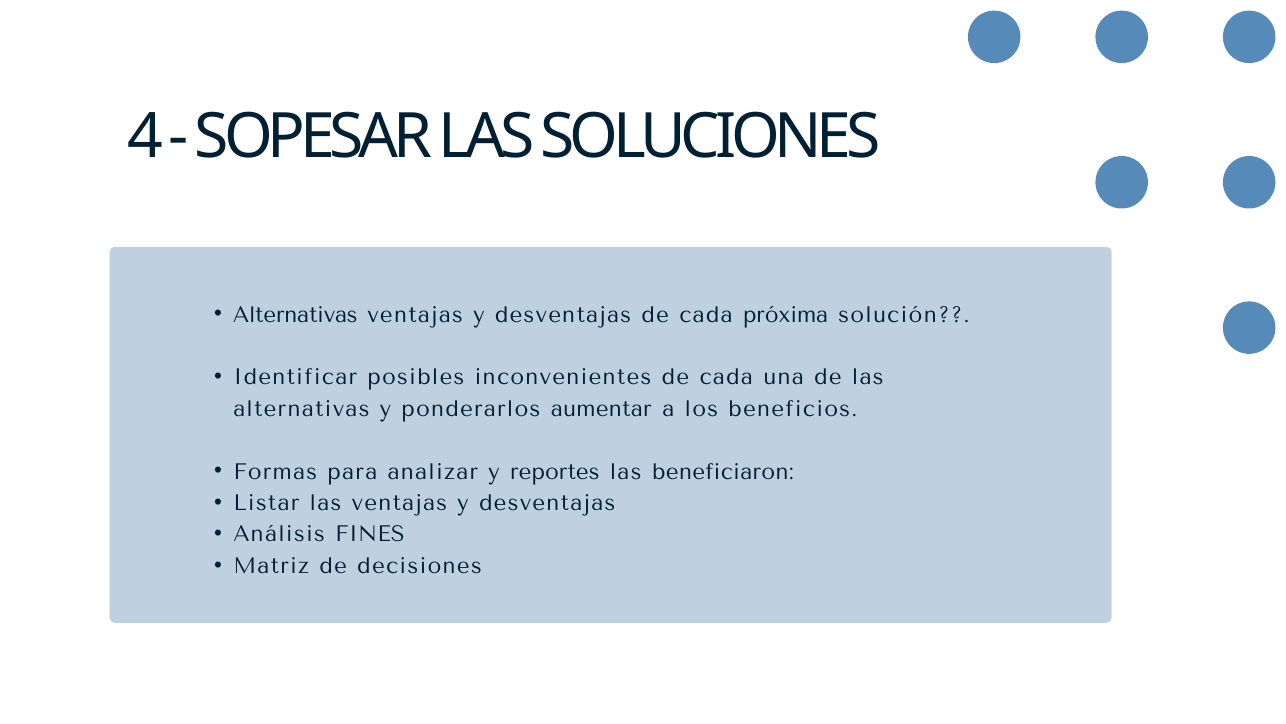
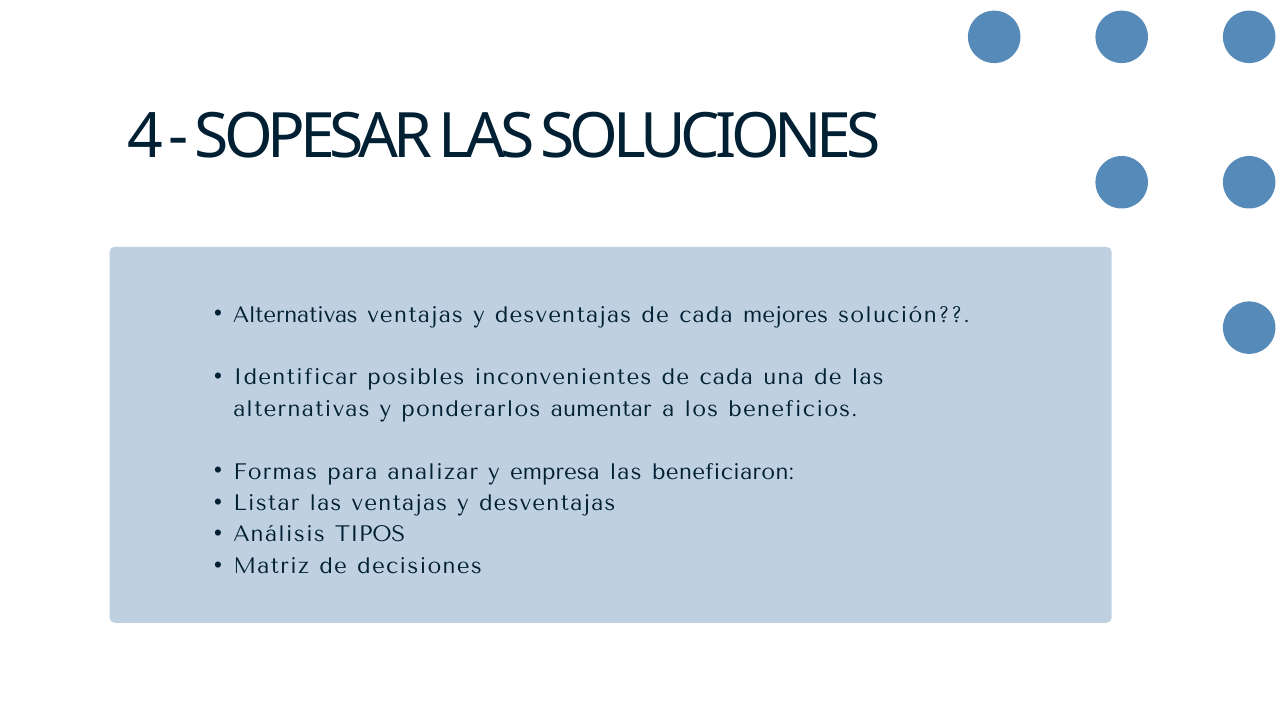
próxima: próxima -> mejores
reportes: reportes -> empresa
FINES: FINES -> TIPOS
